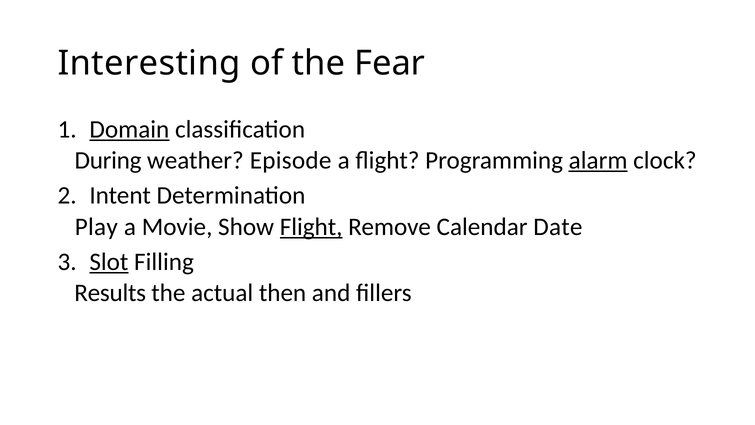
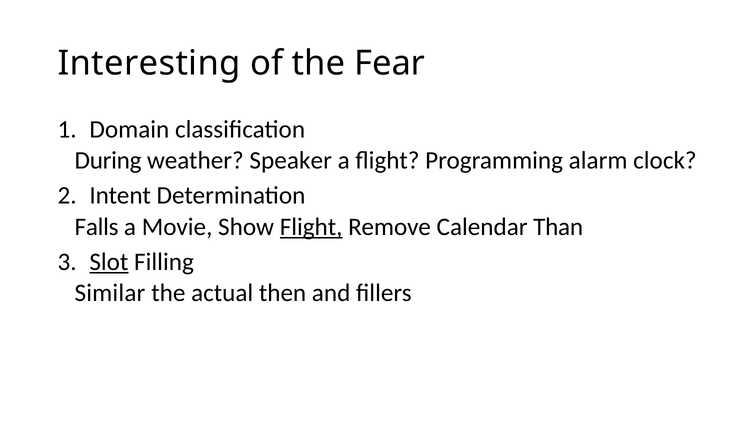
Domain underline: present -> none
Episode: Episode -> Speaker
alarm underline: present -> none
Play: Play -> Falls
Date: Date -> Than
Results: Results -> Similar
